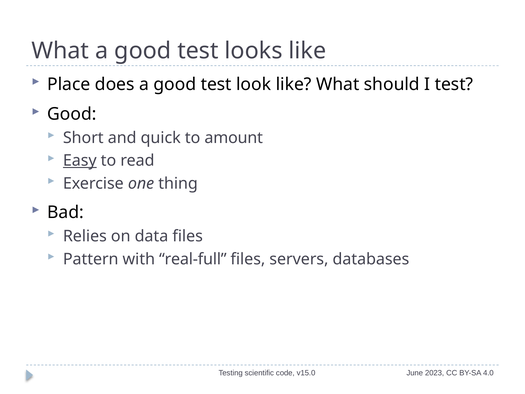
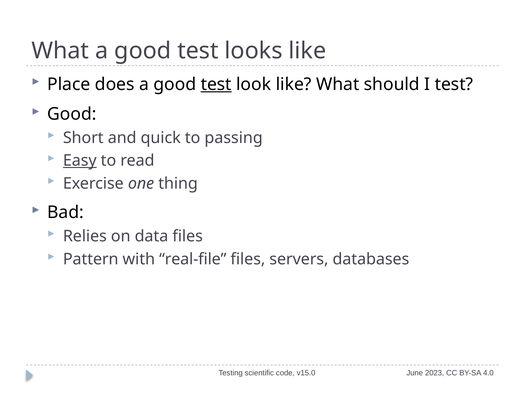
test at (216, 84) underline: none -> present
amount: amount -> passing
real-full: real-full -> real-file
